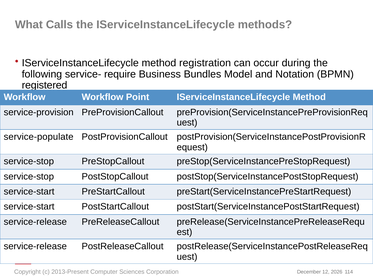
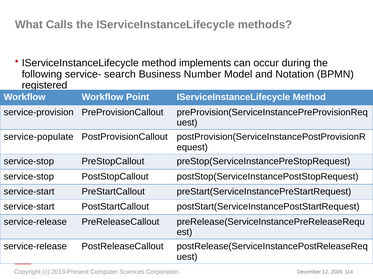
registration: registration -> implements
require: require -> search
Bundles: Bundles -> Number
